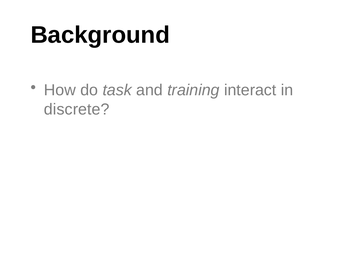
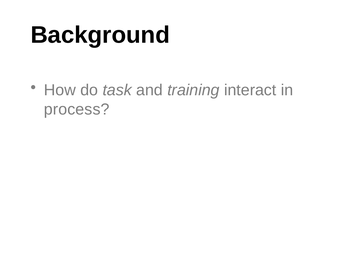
discrete: discrete -> process
